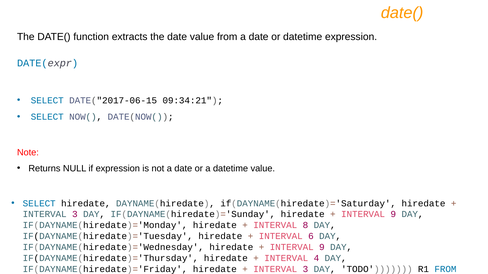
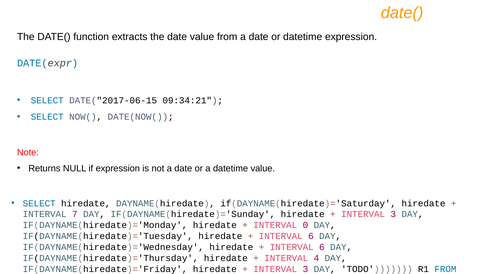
3 at (75, 215): 3 -> 7
9 at (393, 215): 9 -> 3
8: 8 -> 0
9 at (322, 248): 9 -> 6
